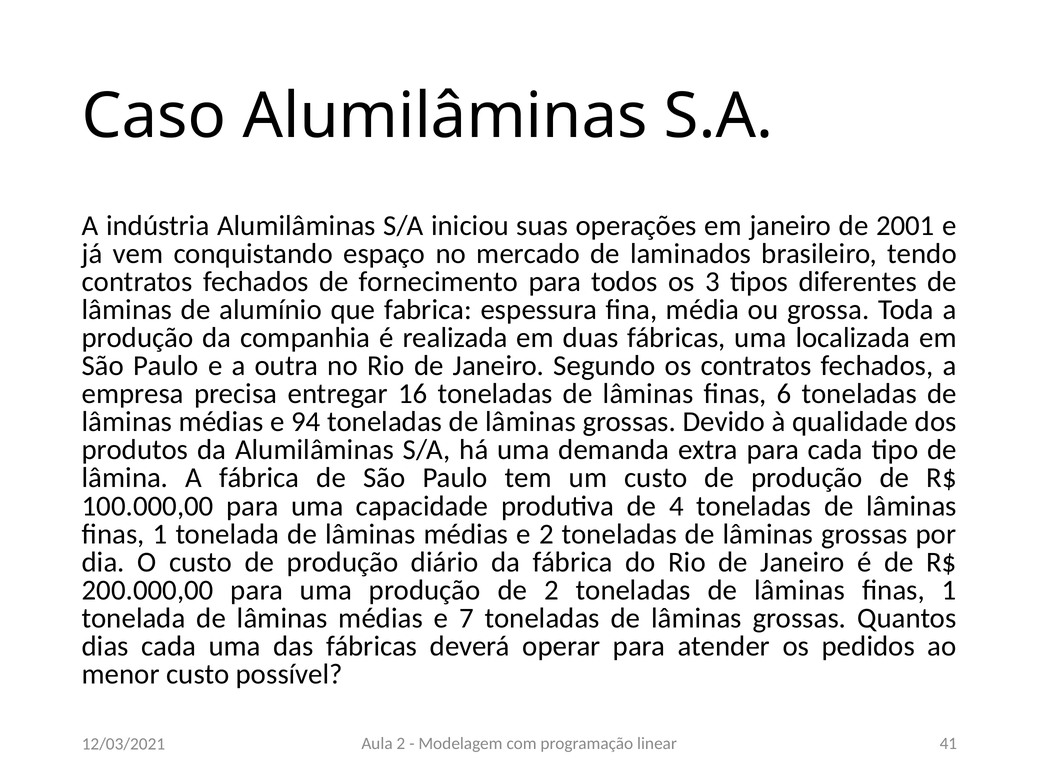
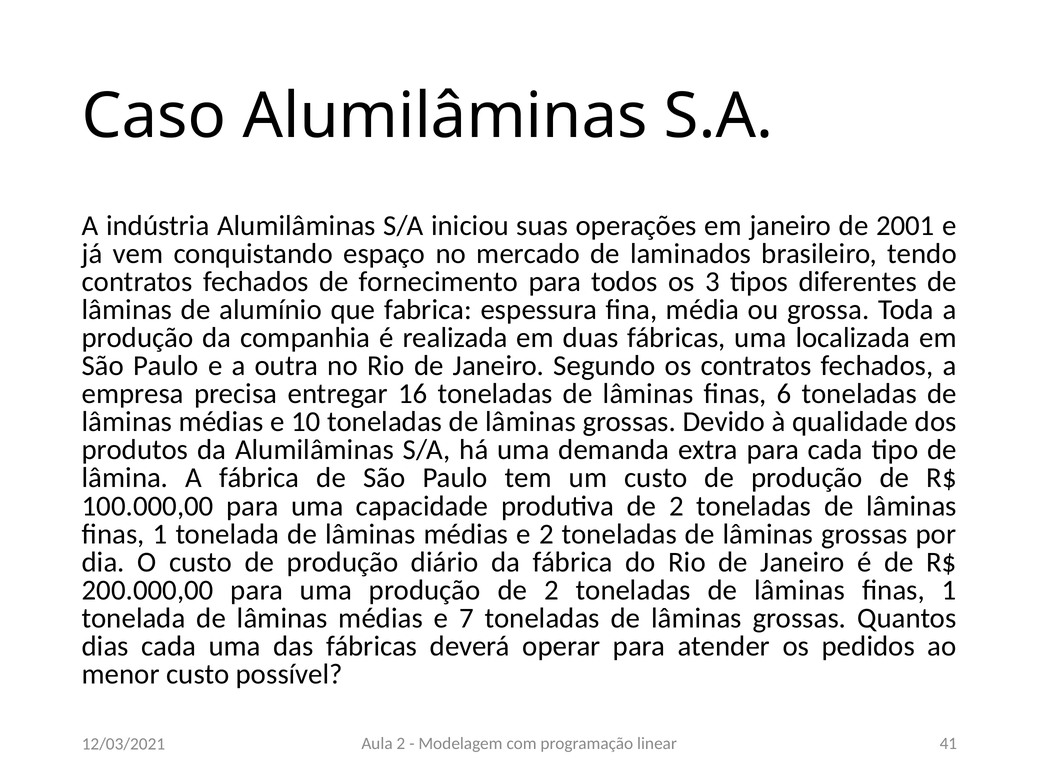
94: 94 -> 10
produtiva de 4: 4 -> 2
